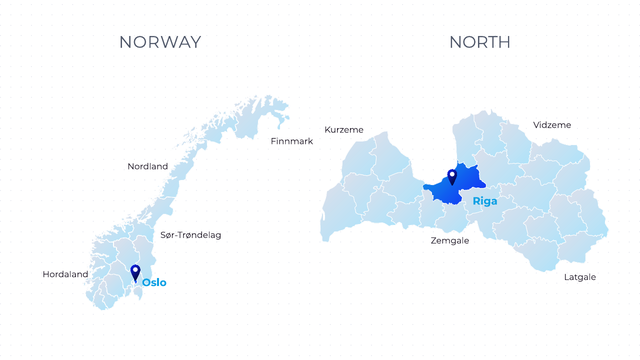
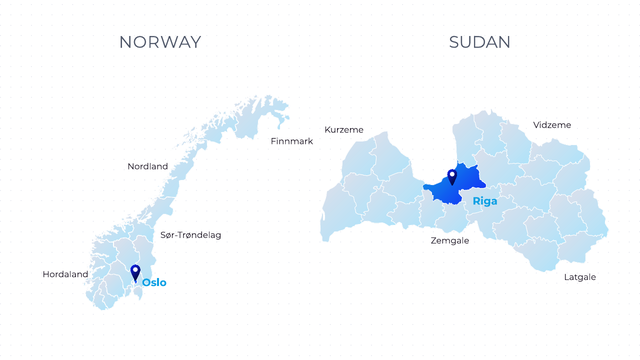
NORTH: NORTH -> SUDAN
